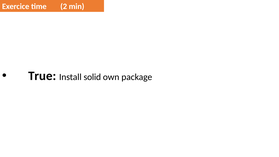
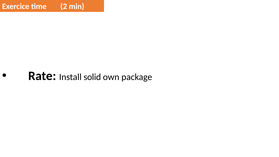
True: True -> Rate
